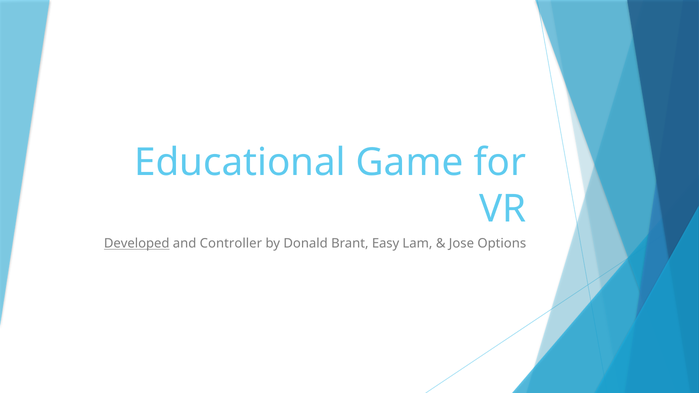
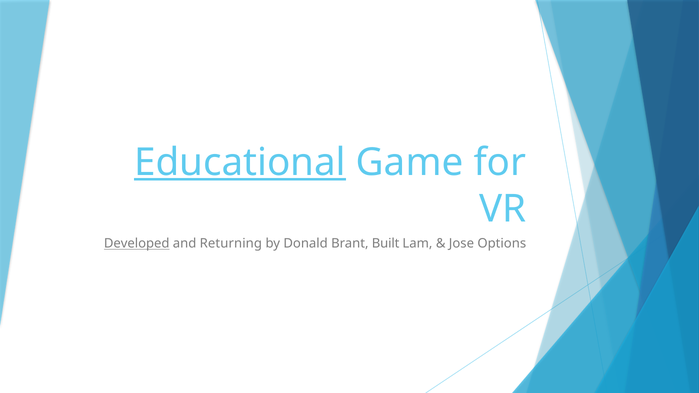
Educational underline: none -> present
Controller: Controller -> Returning
Easy: Easy -> Built
